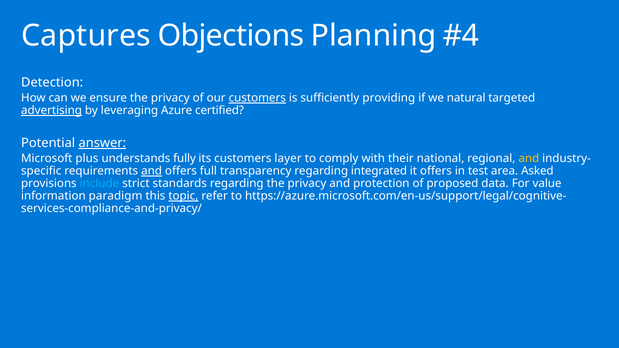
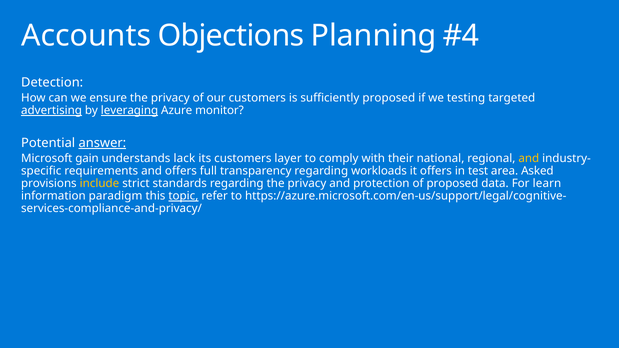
Captures: Captures -> Accounts
customers at (257, 98) underline: present -> none
sufficiently providing: providing -> proposed
natural: natural -> testing
leveraging underline: none -> present
certified: certified -> monitor
plus: plus -> gain
fully: fully -> lack
and at (152, 171) underline: present -> none
integrated: integrated -> workloads
include colour: light blue -> yellow
value: value -> learn
